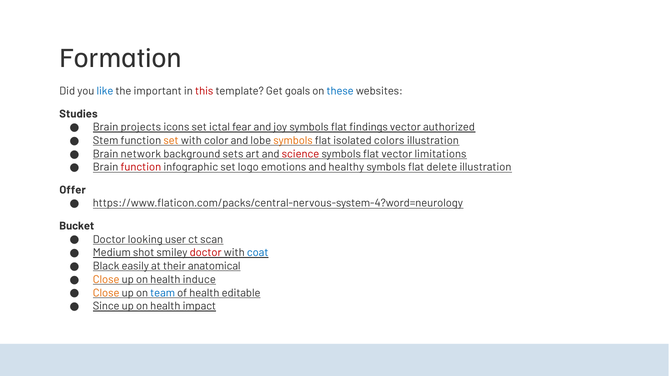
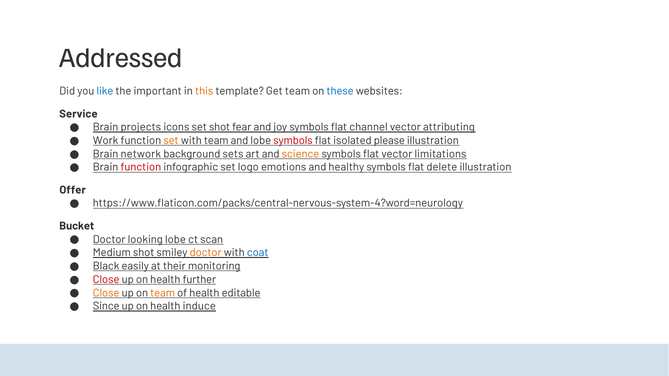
Formation: Formation -> Addressed
this colour: red -> orange
Get goals: goals -> team
Studies: Studies -> Service
set ictal: ictal -> shot
findings: findings -> channel
authorized: authorized -> attributing
Stem: Stem -> Work
with color: color -> team
symbols at (293, 141) colour: orange -> red
colors: colors -> please
science colour: red -> orange
looking user: user -> lobe
doctor at (206, 253) colour: red -> orange
anatomical: anatomical -> monitoring
Close at (106, 280) colour: orange -> red
induce: induce -> further
team at (163, 293) colour: blue -> orange
impact: impact -> induce
